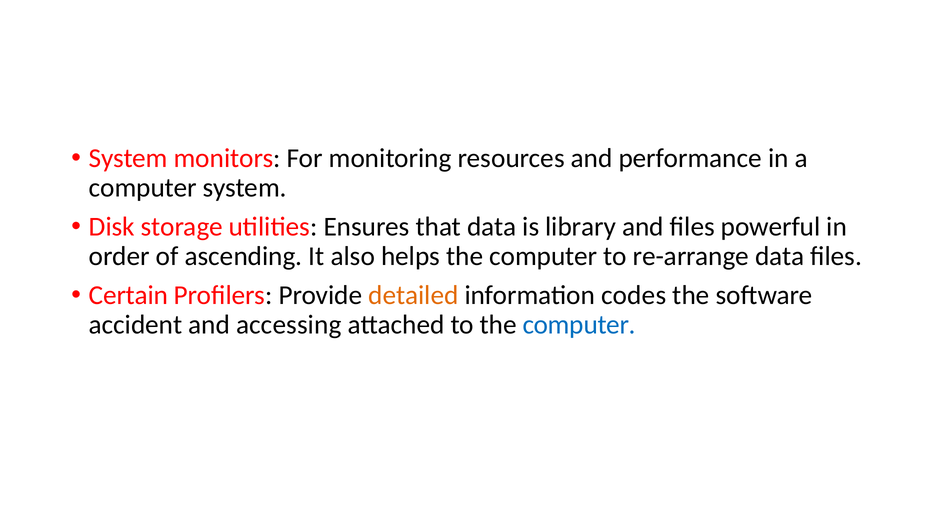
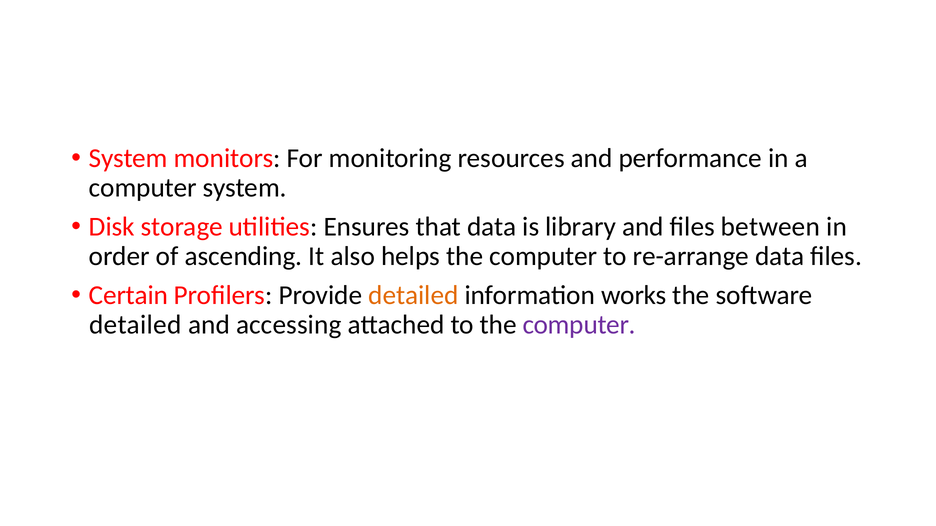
powerful: powerful -> between
codes: codes -> works
accident at (136, 325): accident -> detailed
computer at (579, 325) colour: blue -> purple
